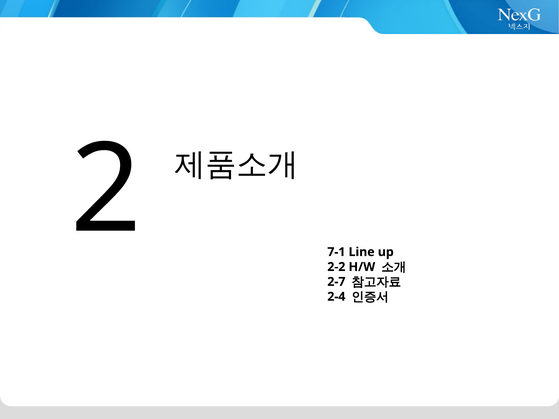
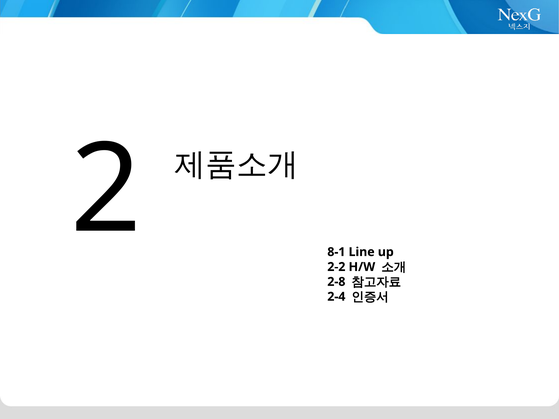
7-1: 7-1 -> 8-1
2-7: 2-7 -> 2-8
